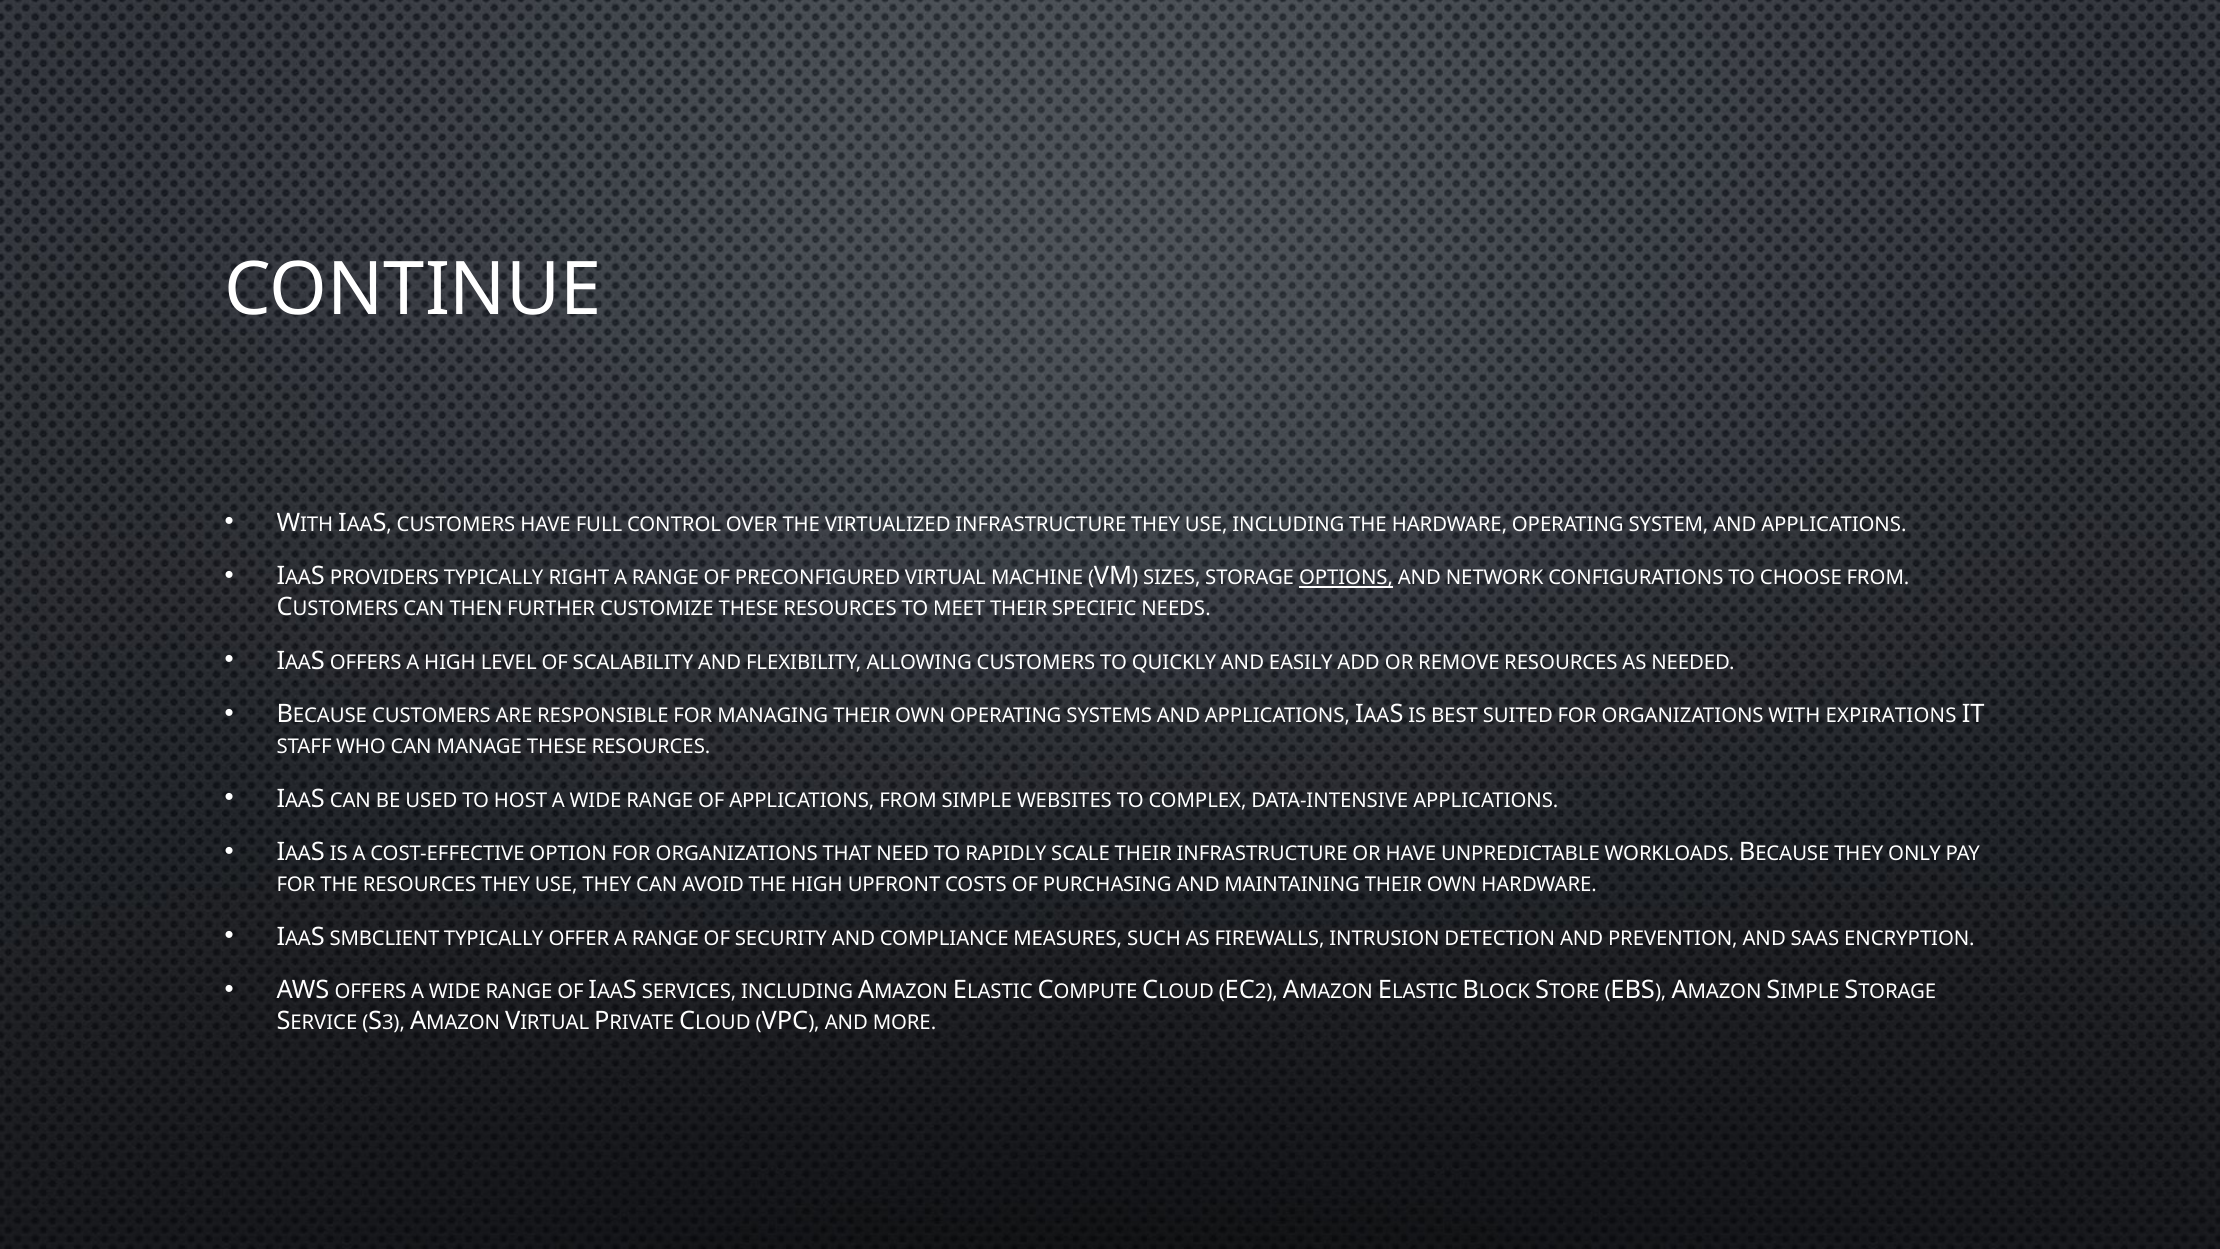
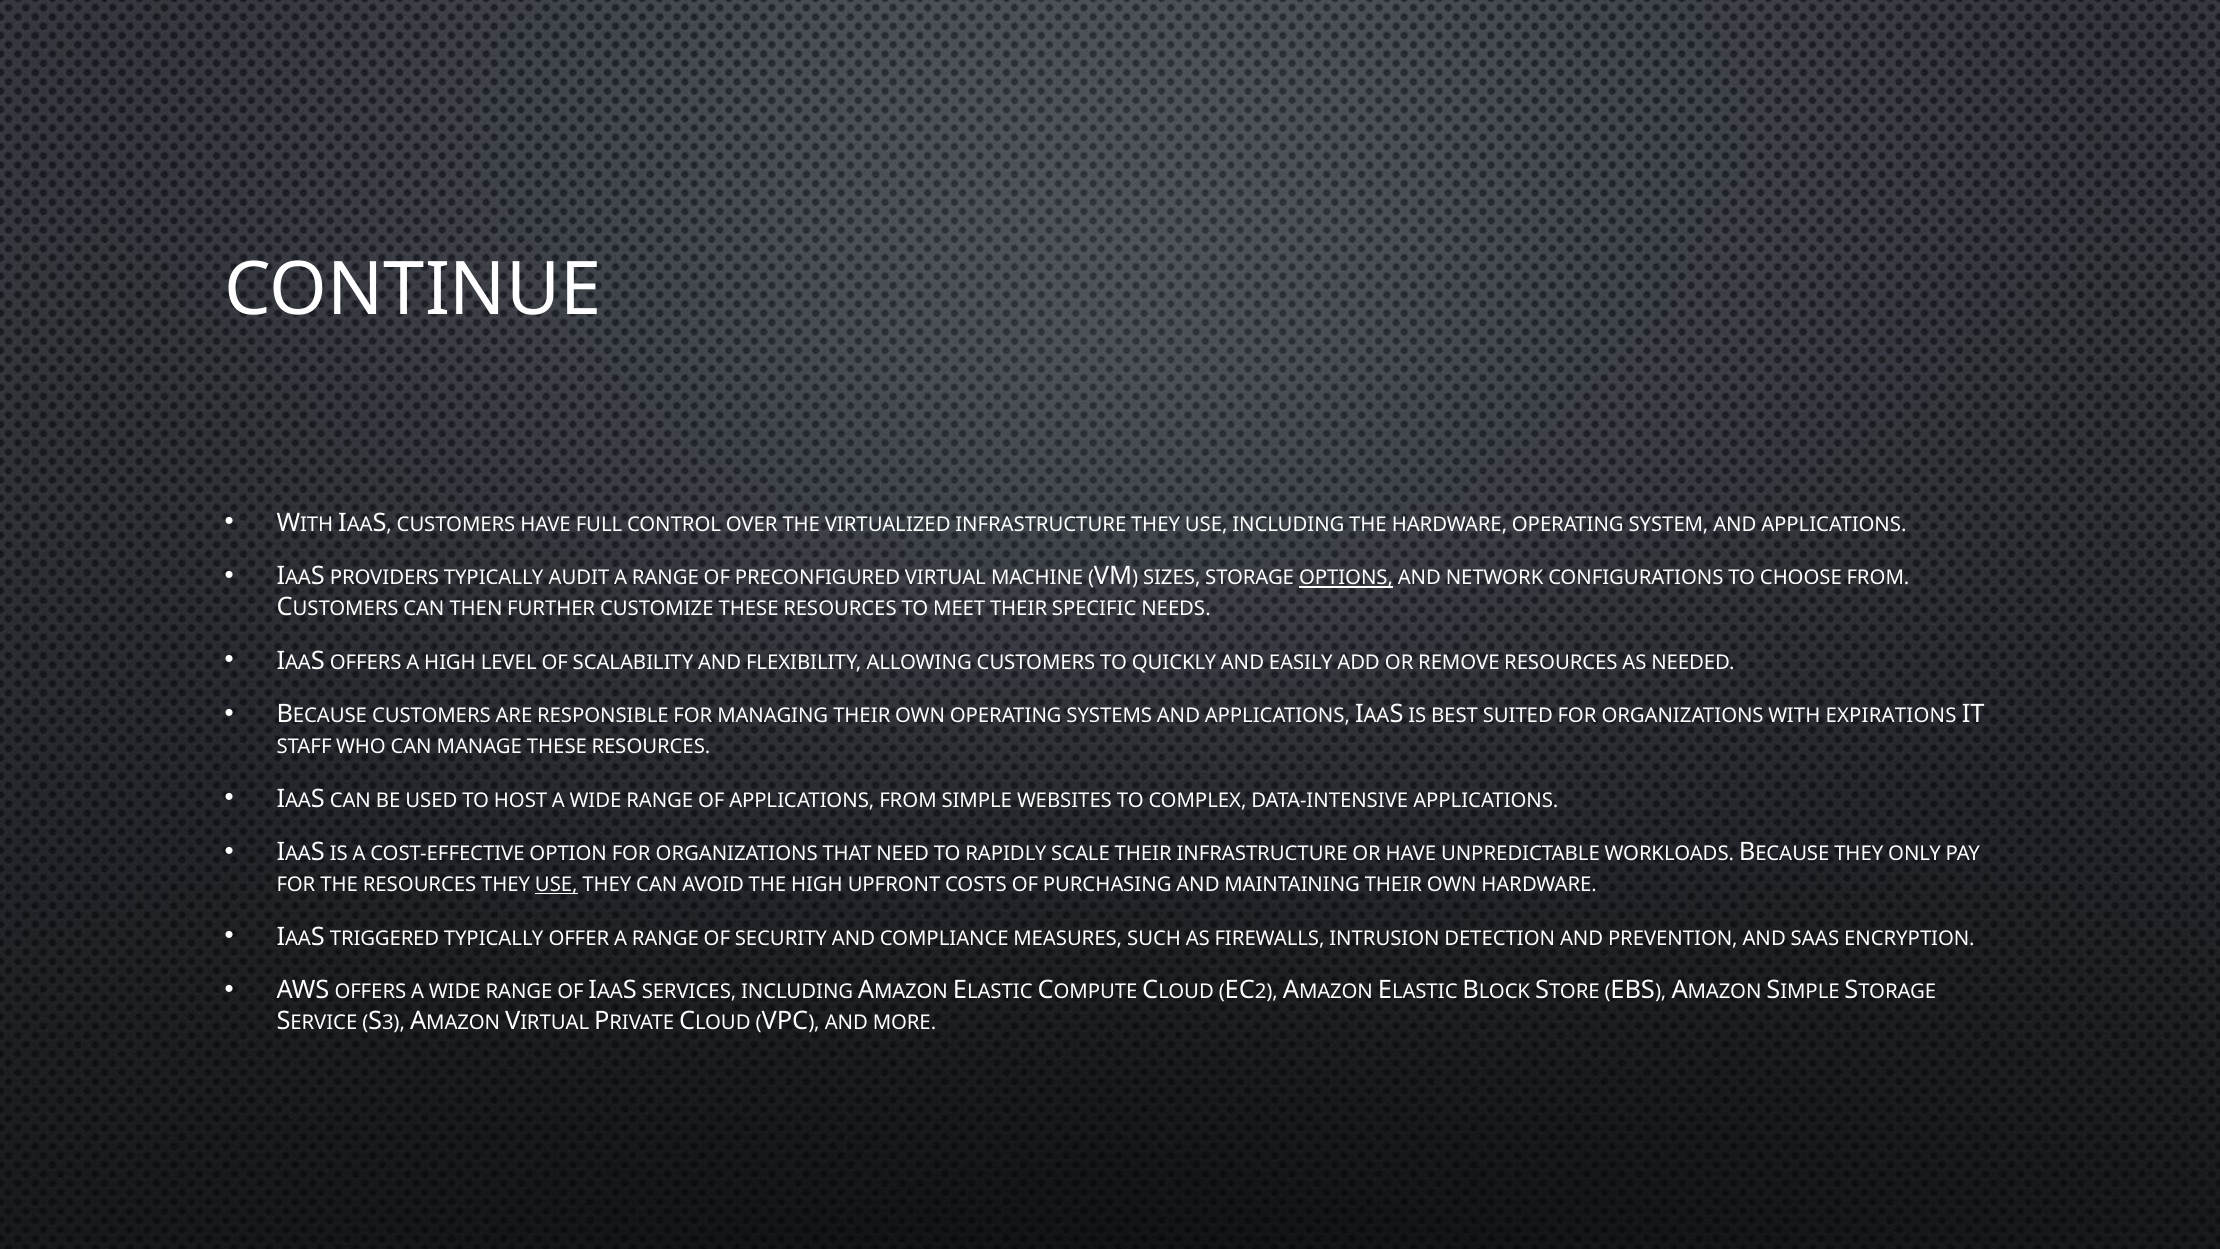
RIGHT: RIGHT -> AUDIT
USE at (556, 885) underline: none -> present
SMBCLIENT: SMBCLIENT -> TRIGGERED
